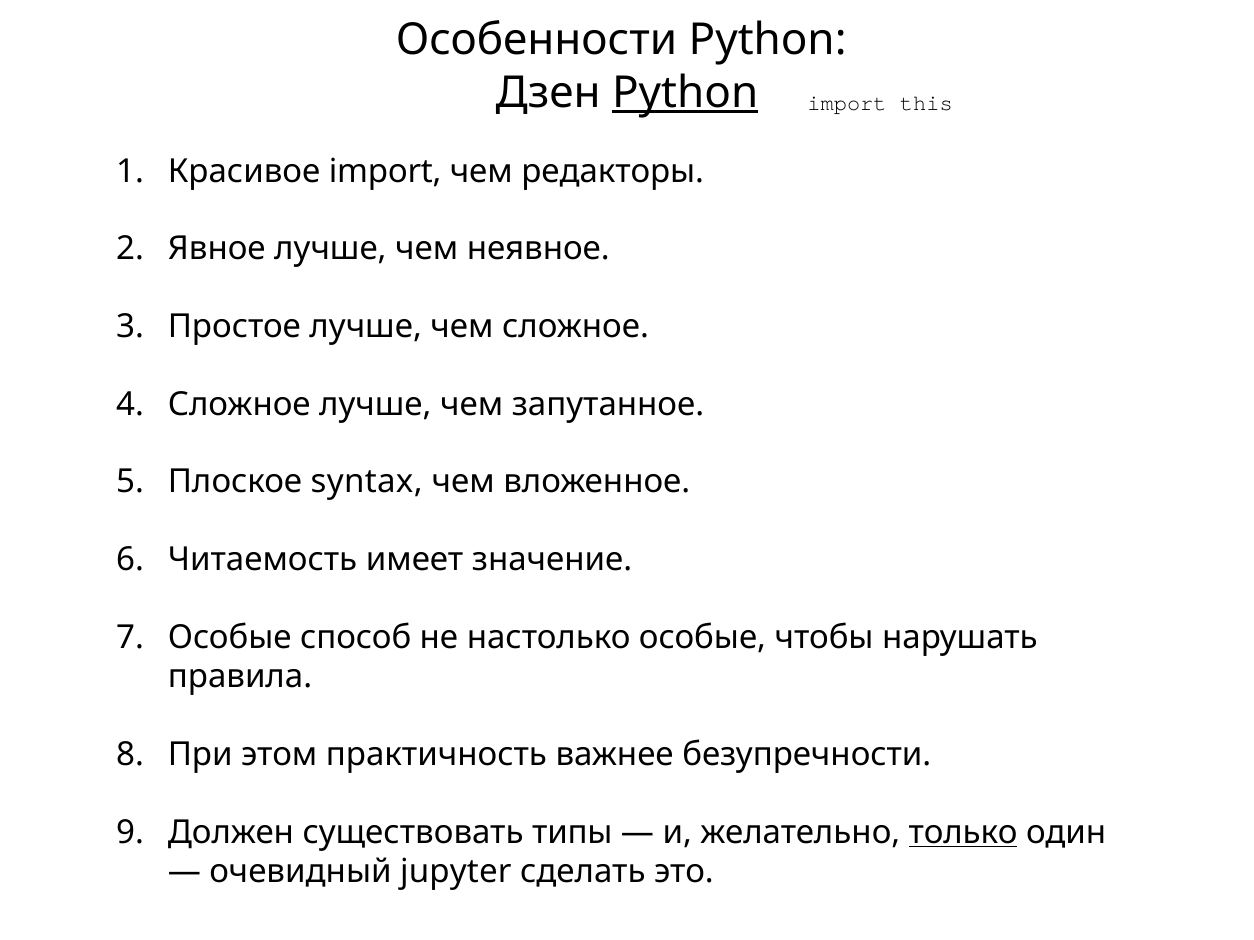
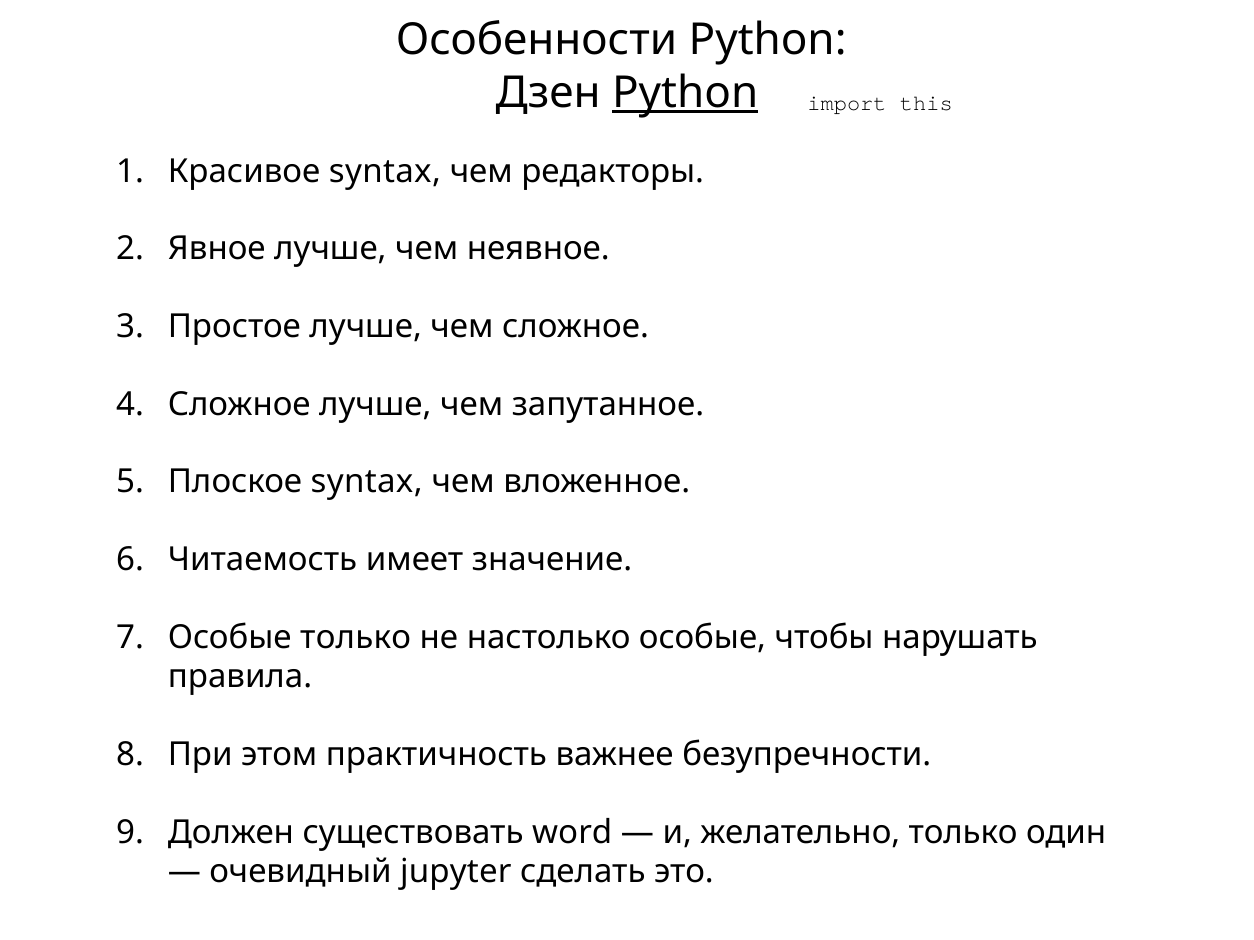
Красивое import: import -> syntax
Особые способ: способ -> только
типы: типы -> word
только at (963, 833) underline: present -> none
